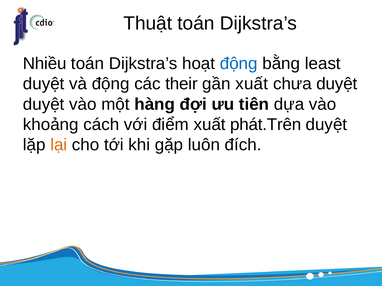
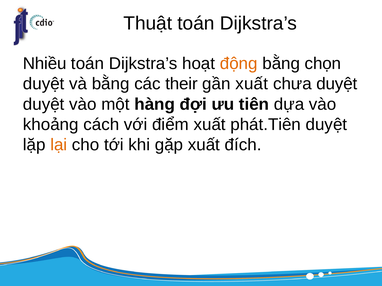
động at (239, 64) colour: blue -> orange
least: least -> chọn
và động: động -> bằng
phát.Trên: phát.Trên -> phát.Tiên
gặp luôn: luôn -> xuất
